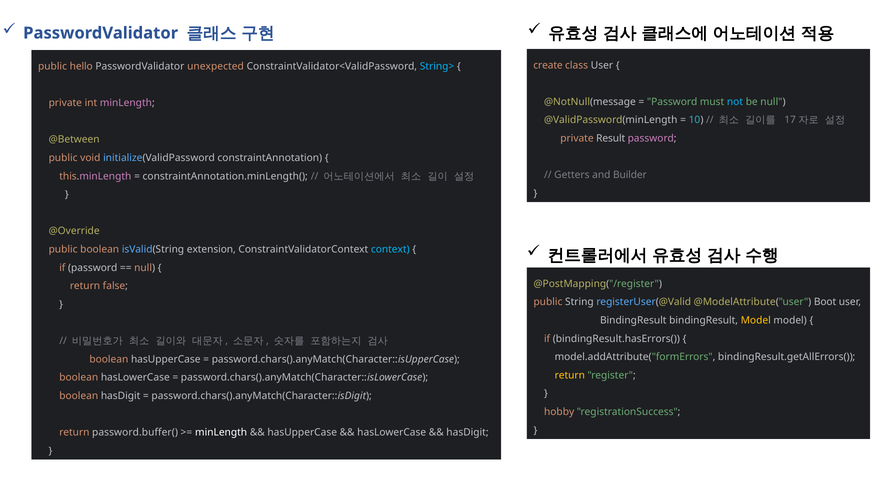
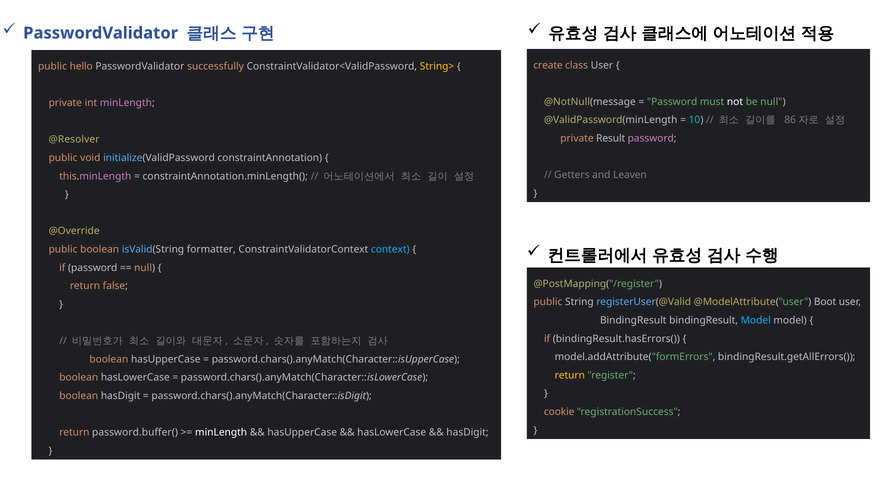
unexpected: unexpected -> successfully
String> colour: light blue -> yellow
not colour: light blue -> white
17: 17 -> 86
@Between: @Between -> @Resolver
Builder: Builder -> Leaven
extension: extension -> formatter
Model at (756, 320) colour: yellow -> light blue
hobby: hobby -> cookie
